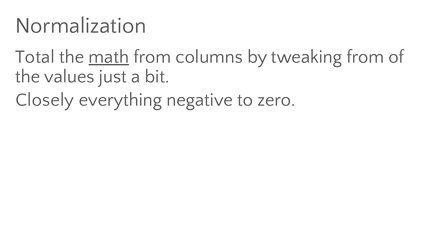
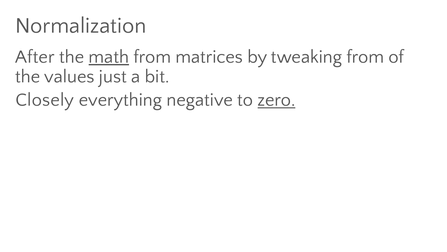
Total: Total -> After
columns: columns -> matrices
zero underline: none -> present
